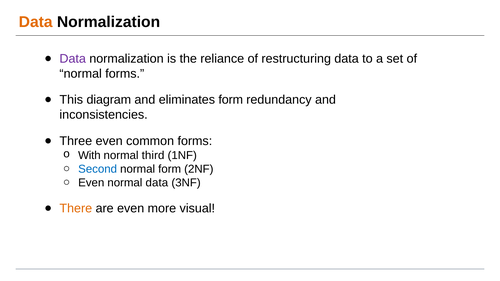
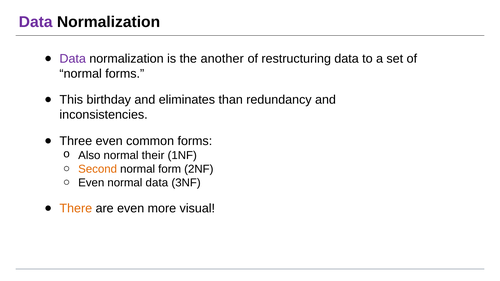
Data at (36, 22) colour: orange -> purple
reliance: reliance -> another
diagram: diagram -> birthday
eliminates form: form -> than
With: With -> Also
third: third -> their
Second colour: blue -> orange
